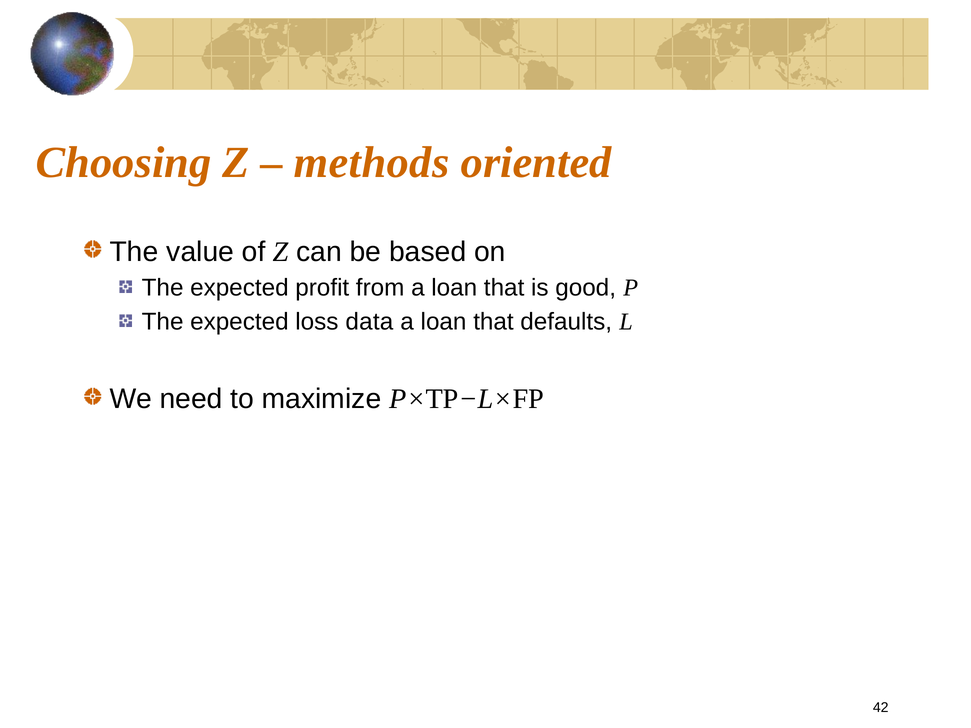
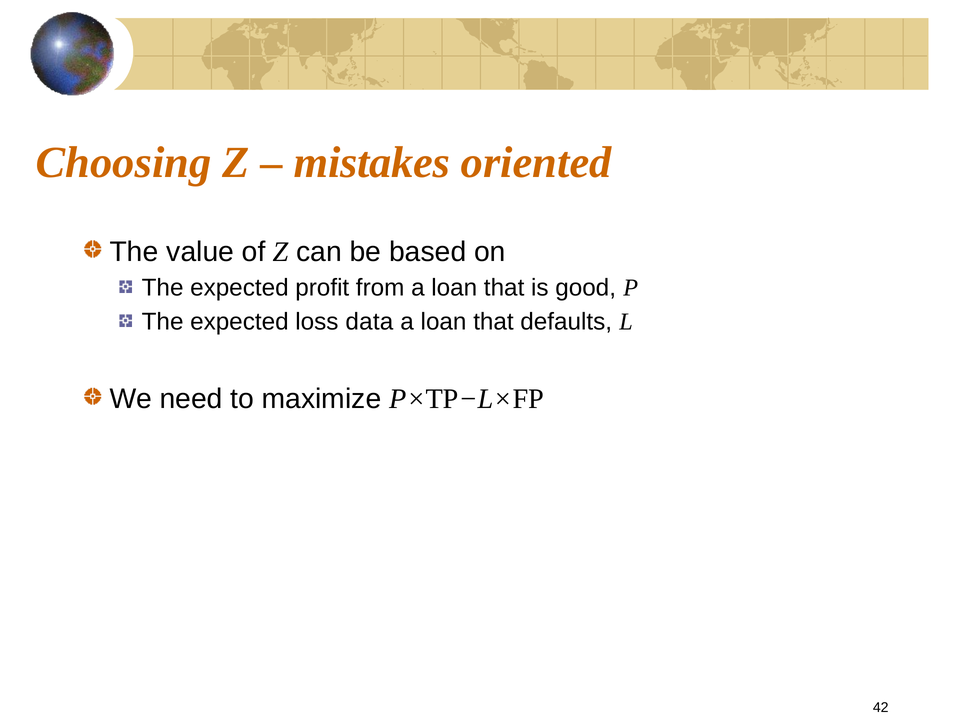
methods: methods -> mistakes
